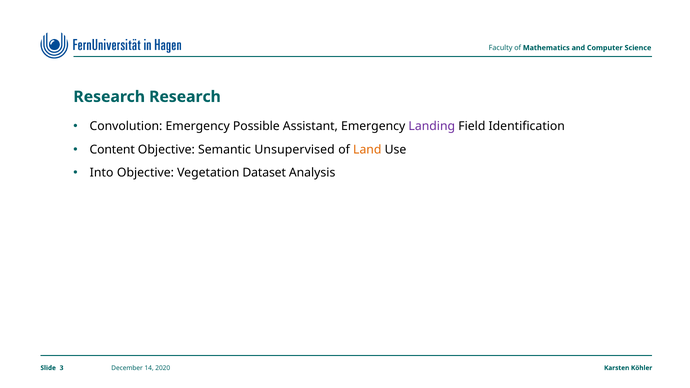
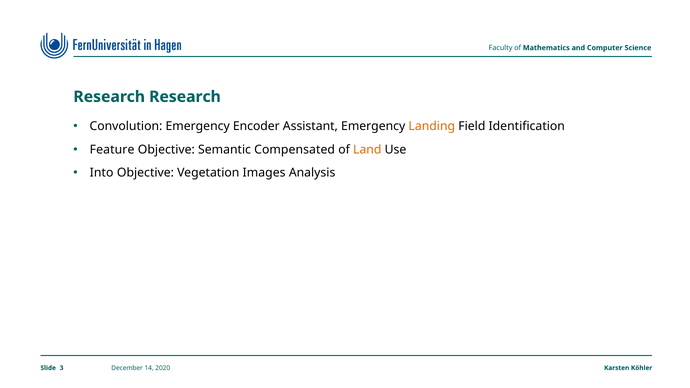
Possible: Possible -> Encoder
Landing colour: purple -> orange
Content: Content -> Feature
Unsupervised: Unsupervised -> Compensated
Dataset: Dataset -> Images
